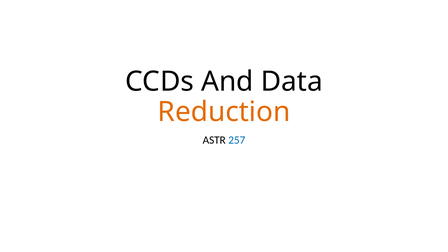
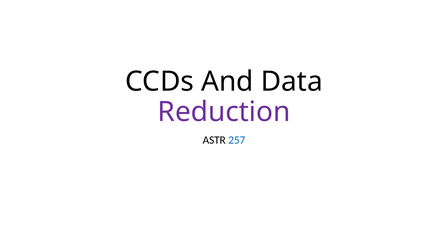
Reduction colour: orange -> purple
